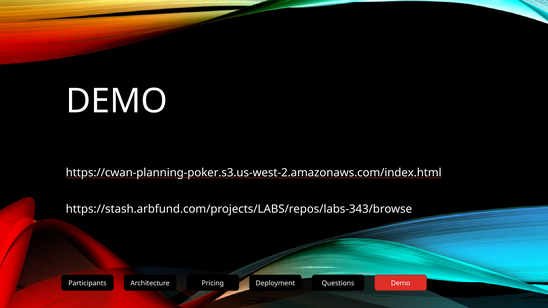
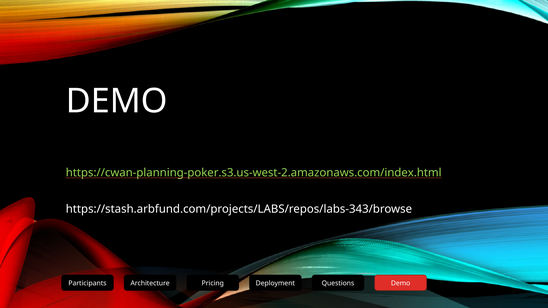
https://cwan-planning-poker.s3.us-west-2.amazonaws.com/index.html colour: white -> light green
